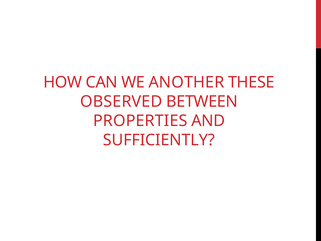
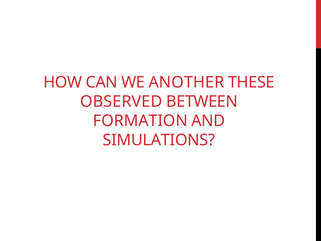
PROPERTIES: PROPERTIES -> FORMATION
SUFFICIENTLY: SUFFICIENTLY -> SIMULATIONS
